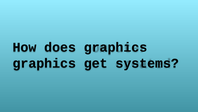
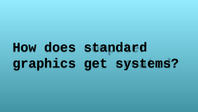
does graphics: graphics -> standard
